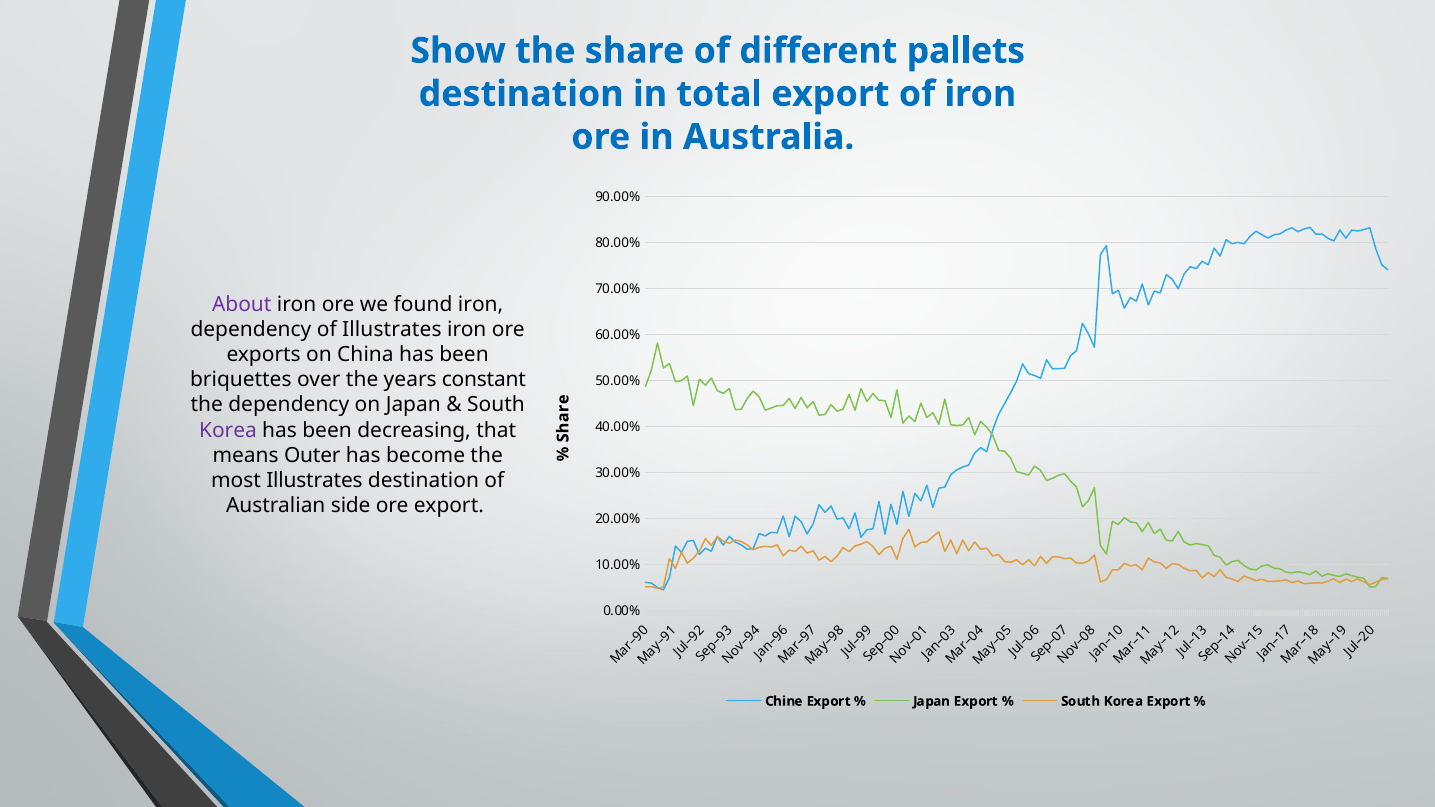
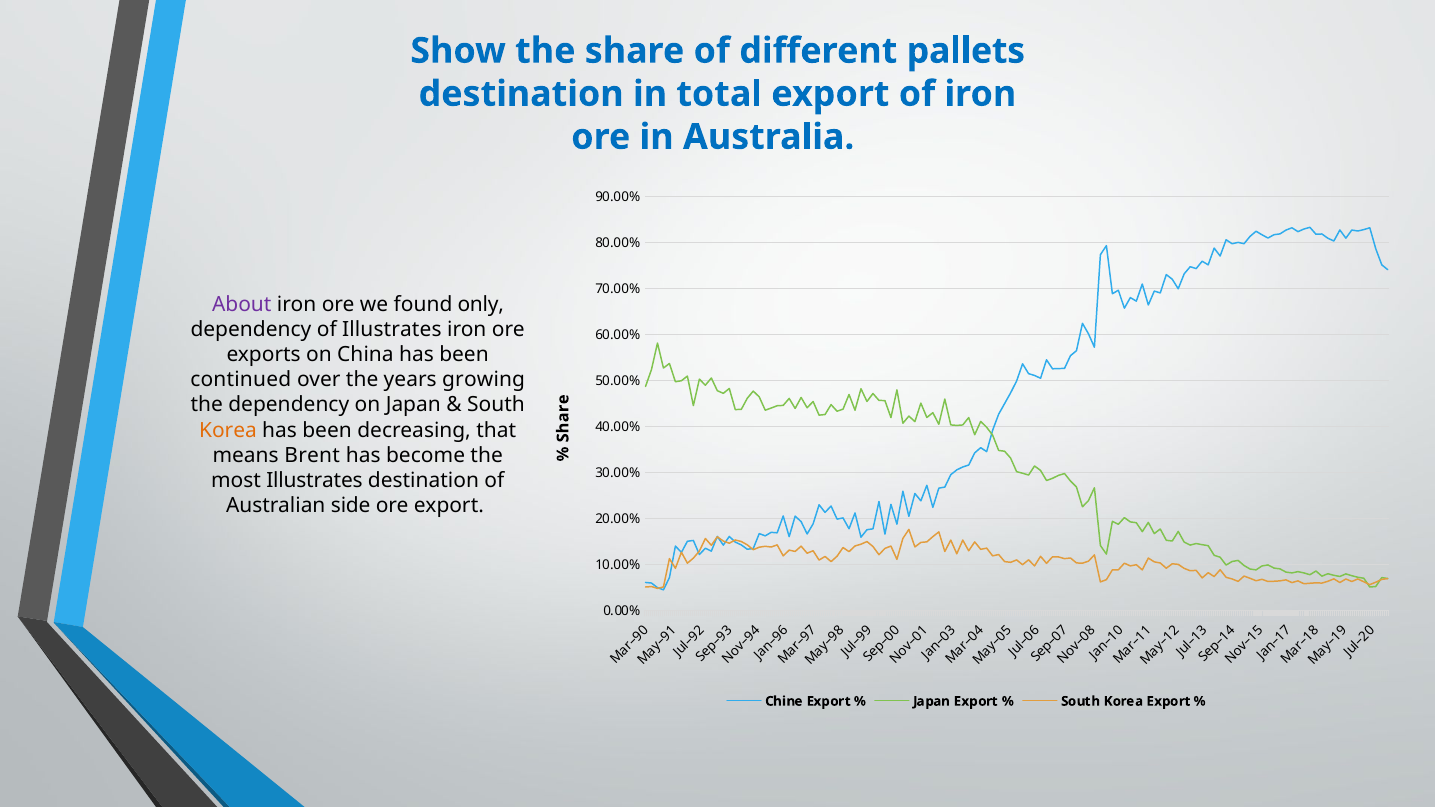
found iron: iron -> only
briquettes: briquettes -> continued
constant: constant -> growing
Korea at (228, 430) colour: purple -> orange
Outer: Outer -> Brent
